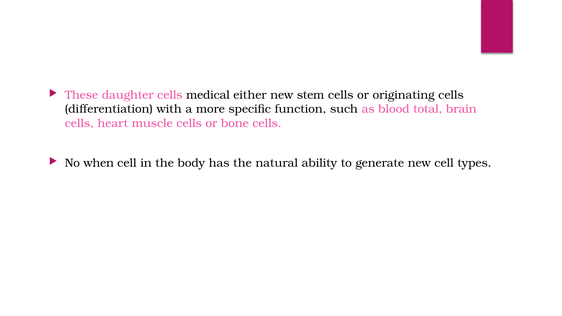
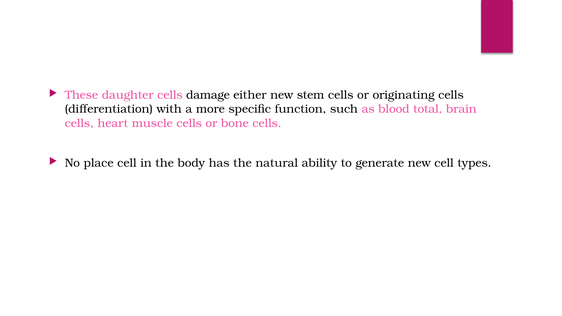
medical: medical -> damage
when: when -> place
